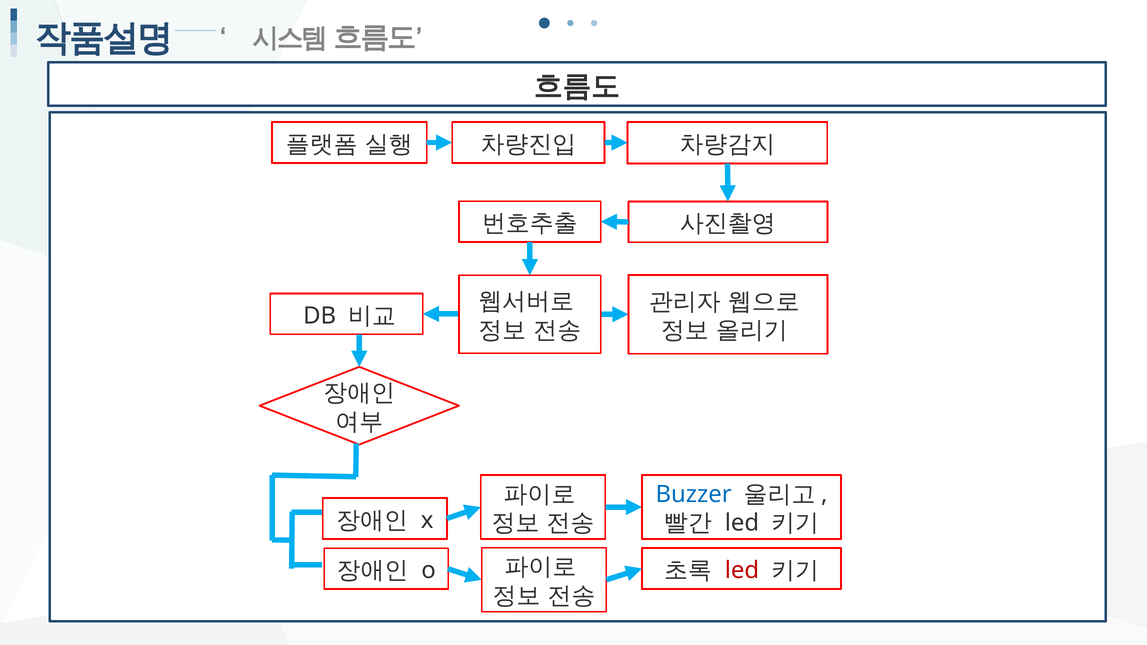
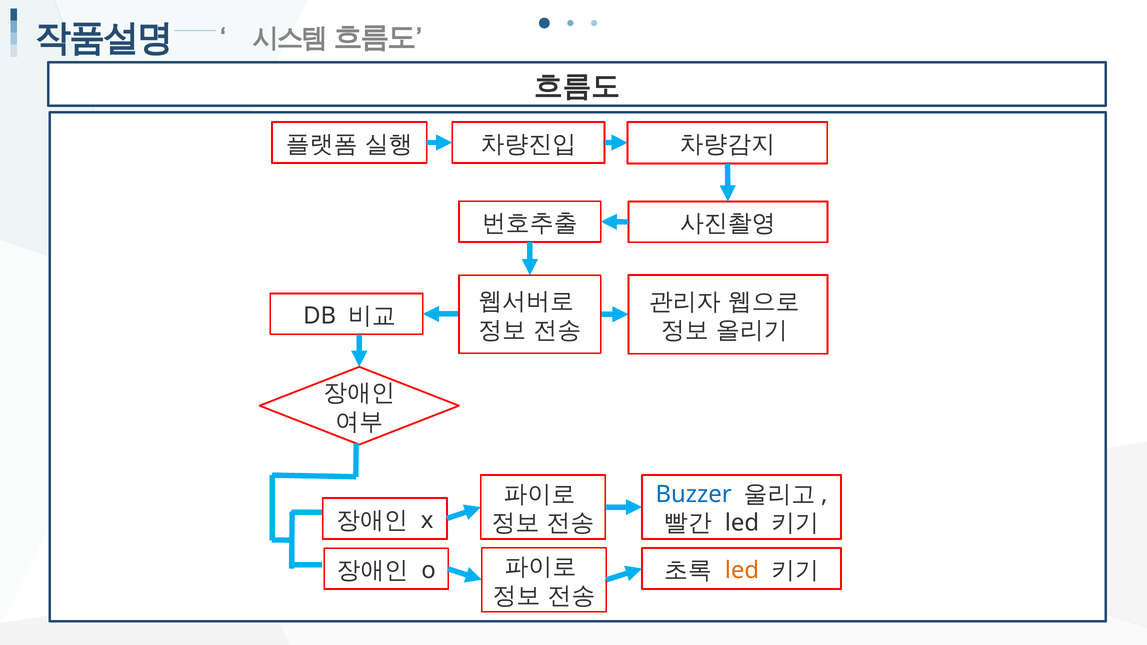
led at (742, 570) colour: red -> orange
